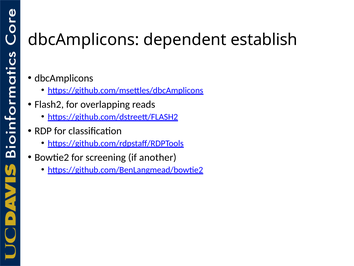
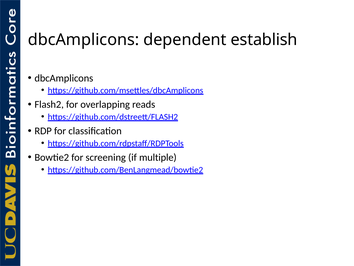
another: another -> multiple
